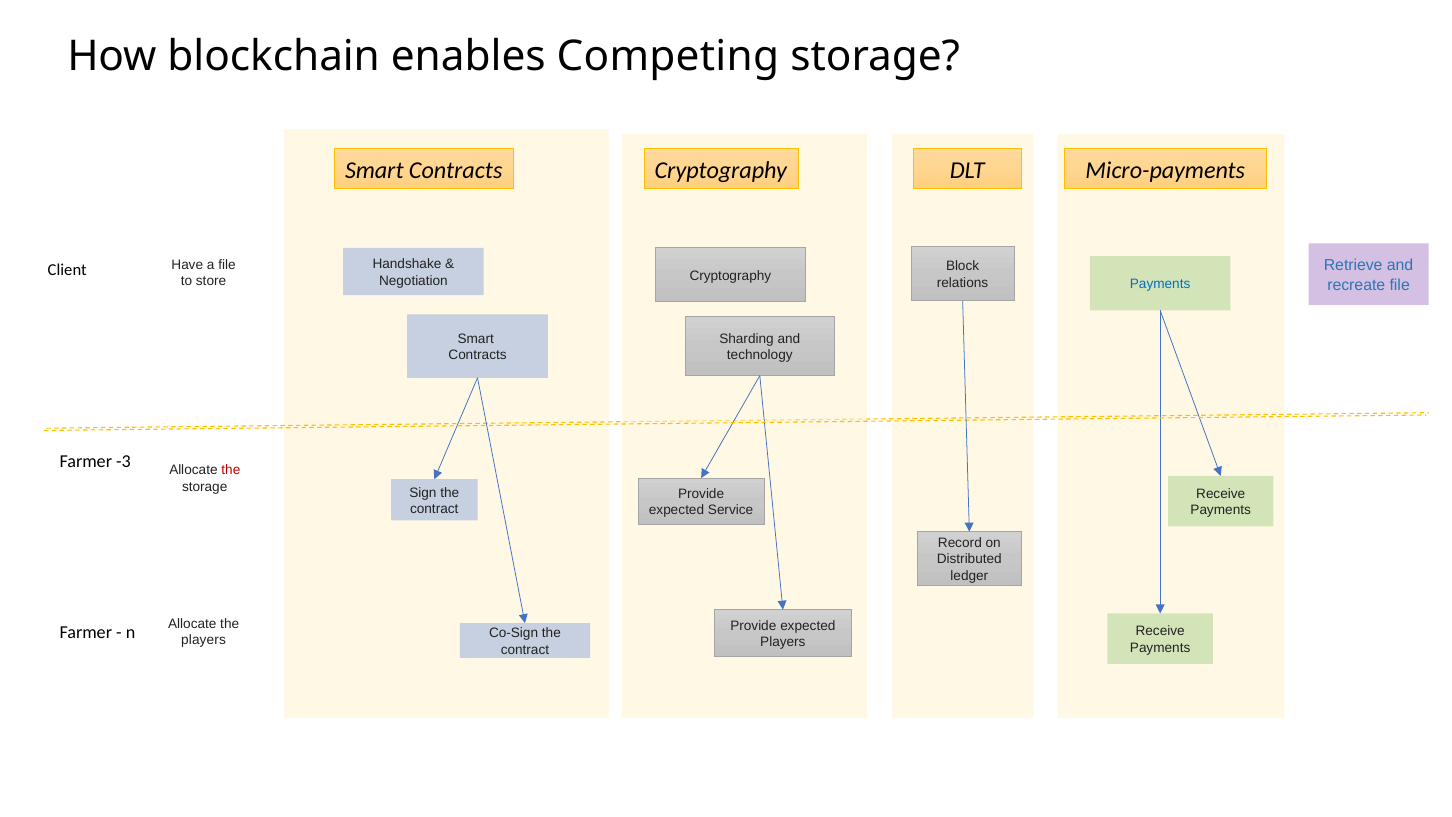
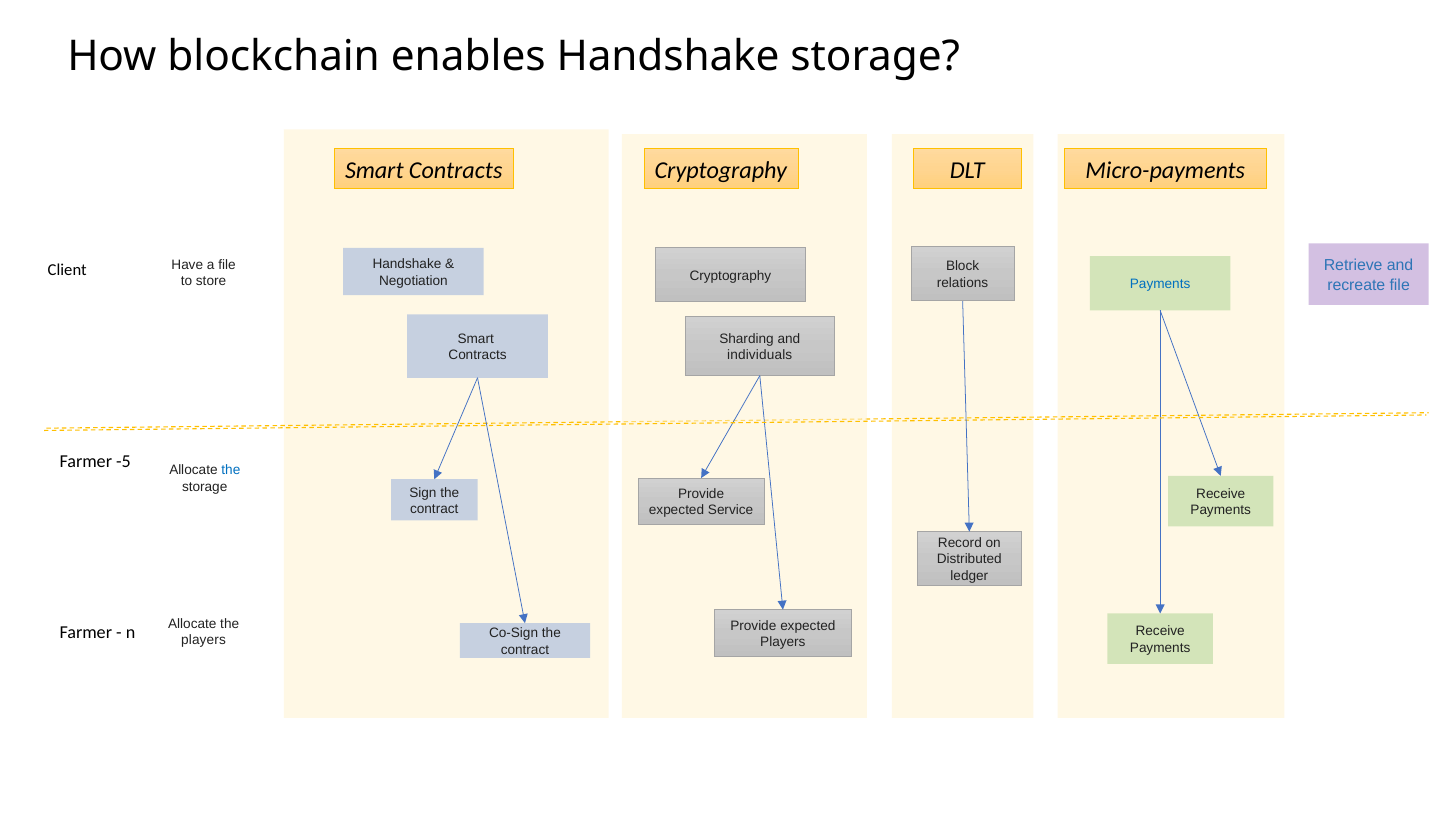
enables Competing: Competing -> Handshake
technology: technology -> individuals
-3: -3 -> -5
the at (231, 470) colour: red -> blue
